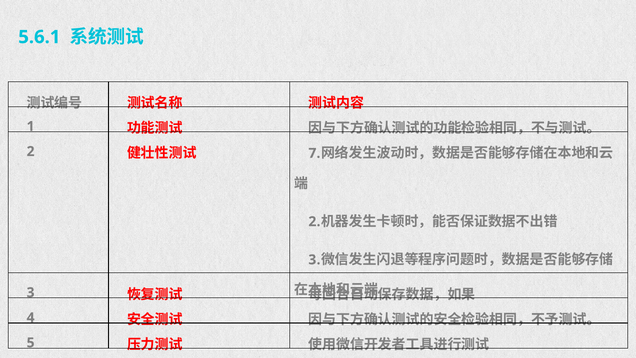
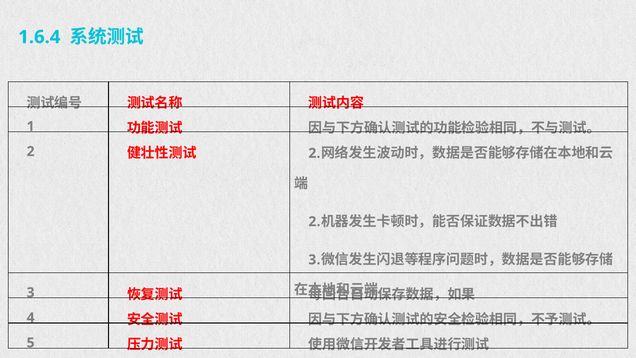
5.6.1: 5.6.1 -> 1.6.4
7 at (314, 153): 7 -> 2
